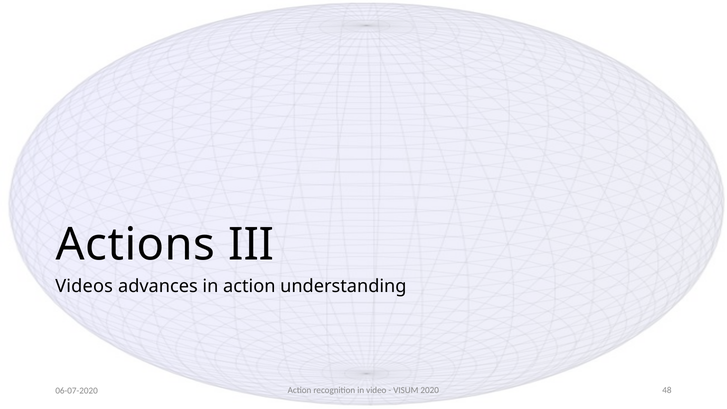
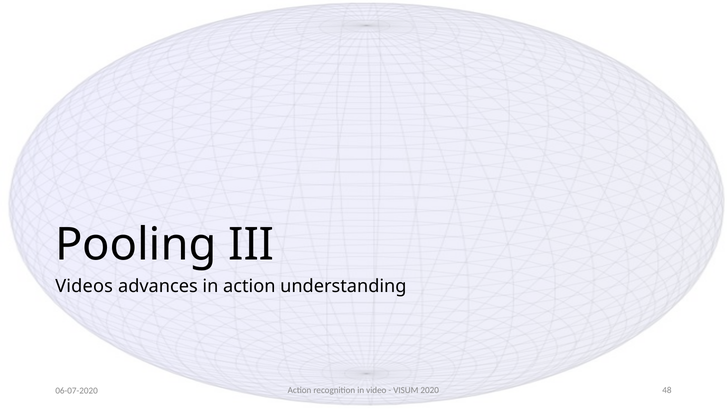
Actions: Actions -> Pooling
